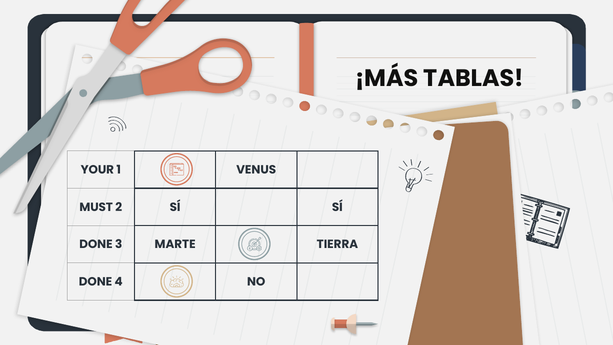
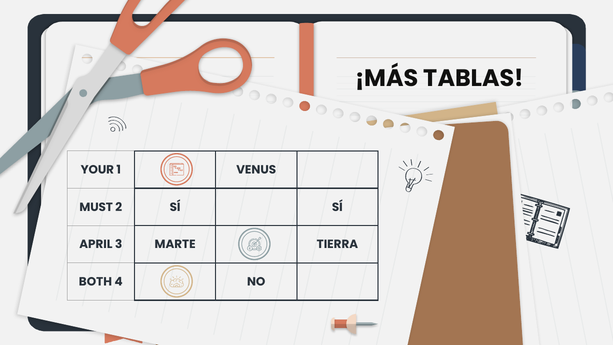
DONE at (96, 244): DONE -> APRIL
DONE at (95, 282): DONE -> BOTH
